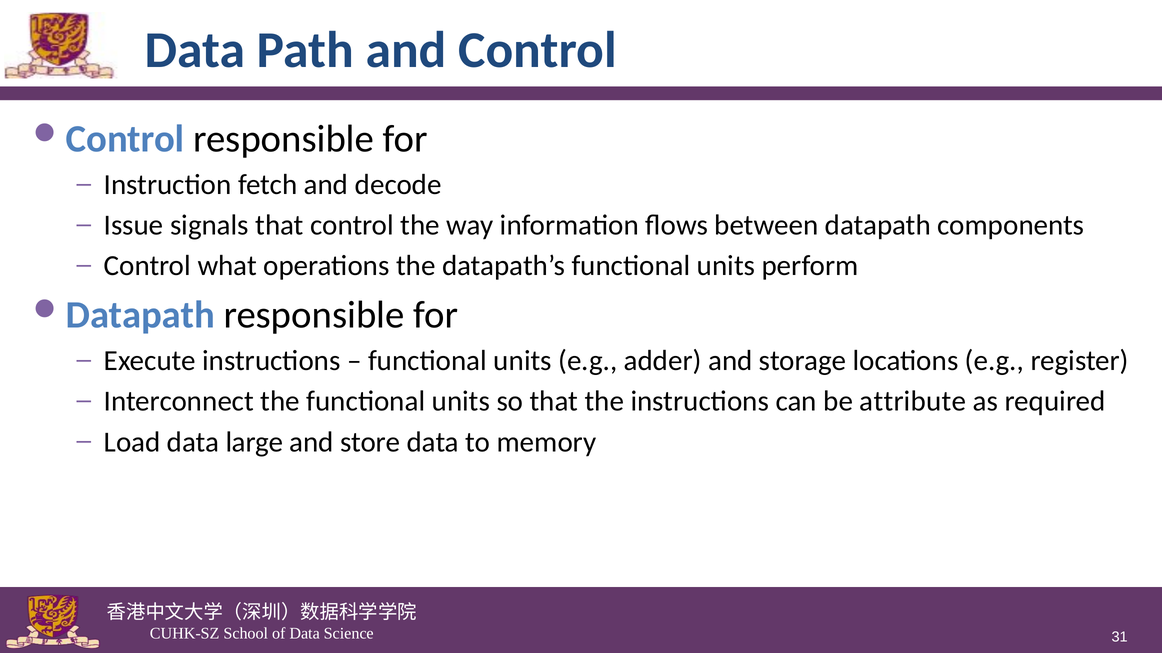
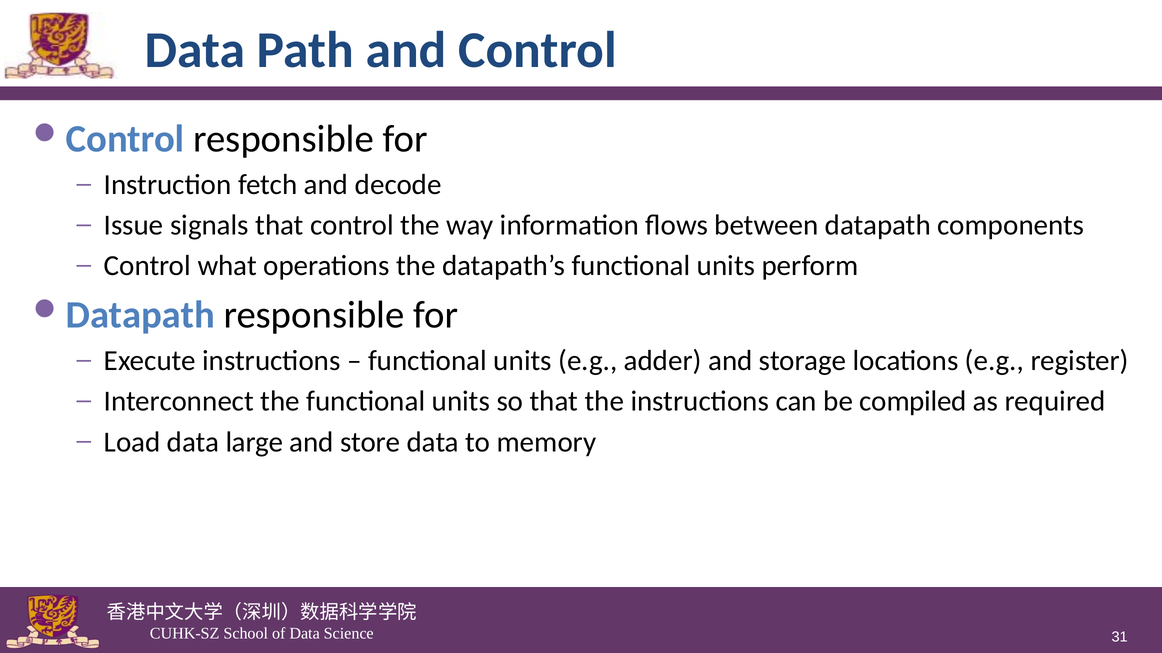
attribute: attribute -> compiled
